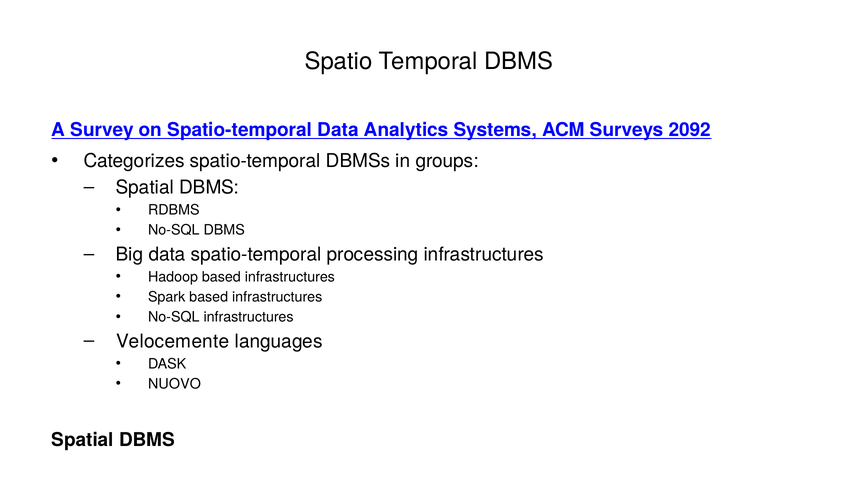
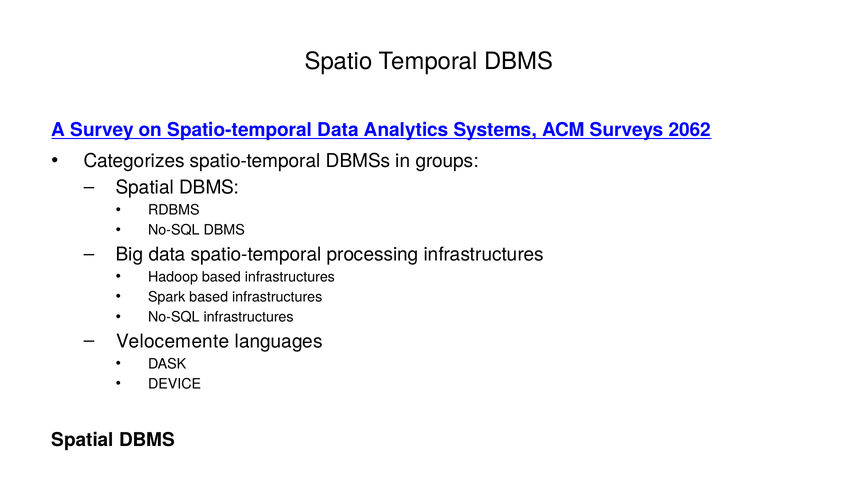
2092: 2092 -> 2062
NUOVO: NUOVO -> DEVICE
